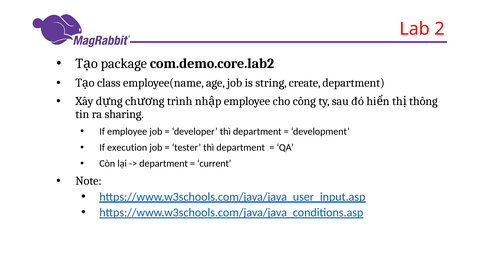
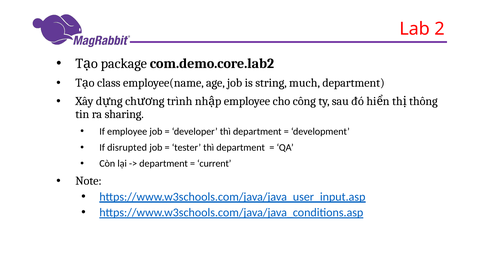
create: create -> much
execution: execution -> disrupted
